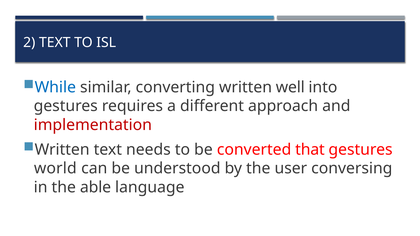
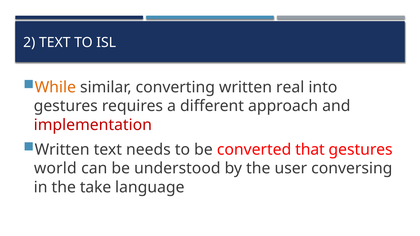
While colour: blue -> orange
well: well -> real
able: able -> take
